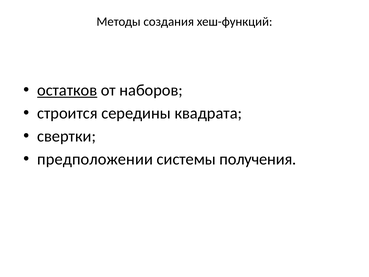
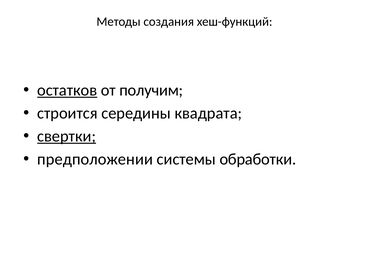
наборов: наборов -> получим
свертки underline: none -> present
получения: получения -> обработки
